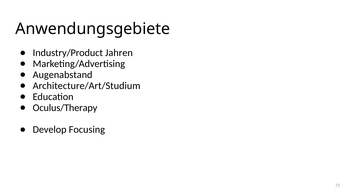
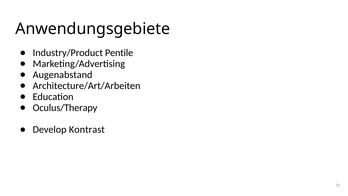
Jahren: Jahren -> Pentile
Architecture/Art/Studium: Architecture/Art/Studium -> Architecture/Art/Arbeiten
Focusing: Focusing -> Kontrast
